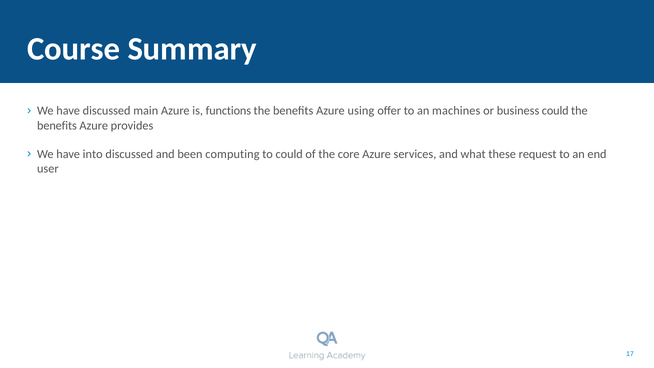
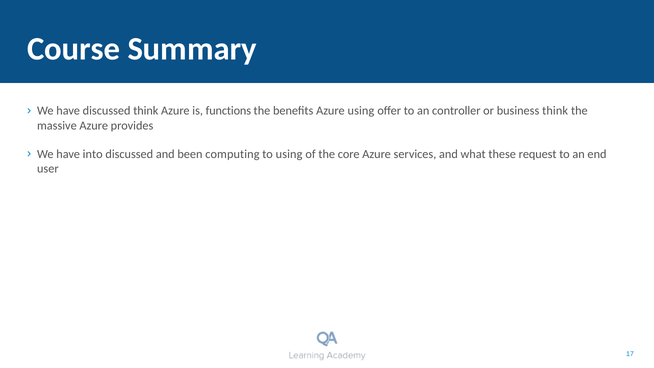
discussed main: main -> think
machines: machines -> controller
business could: could -> think
benefits at (57, 126): benefits -> massive
to could: could -> using
